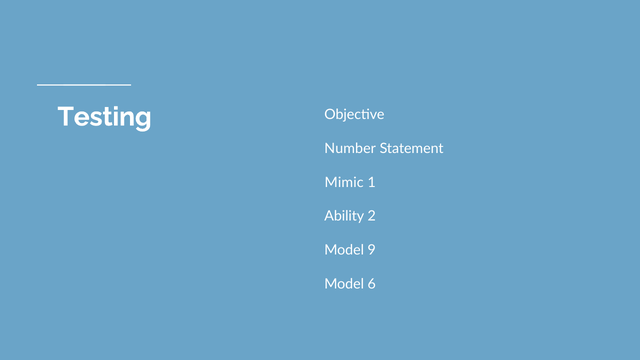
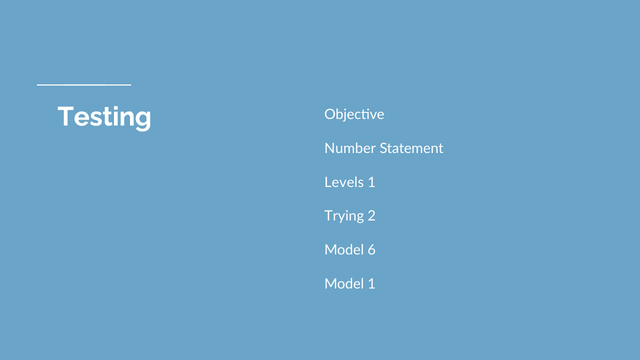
Mimic: Mimic -> Levels
Ability: Ability -> Trying
9: 9 -> 6
Model 6: 6 -> 1
